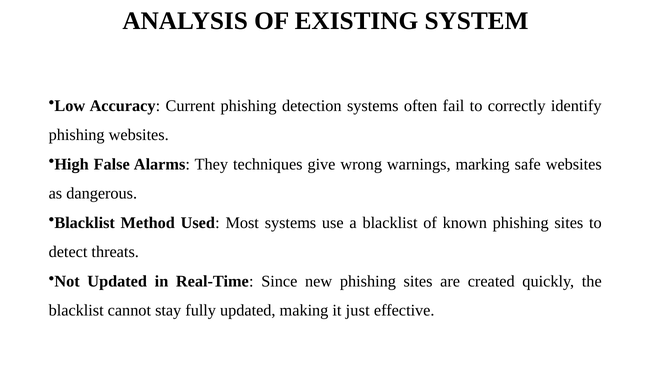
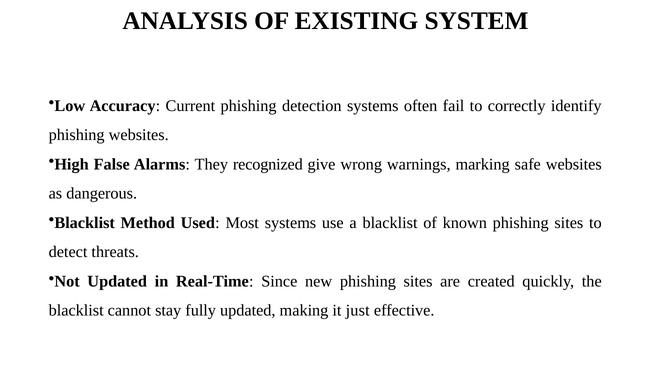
techniques: techniques -> recognized
